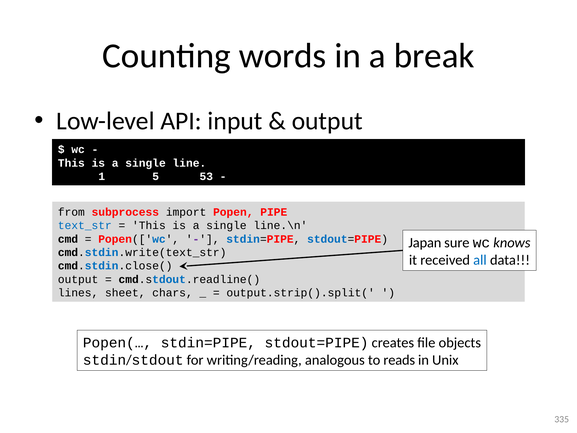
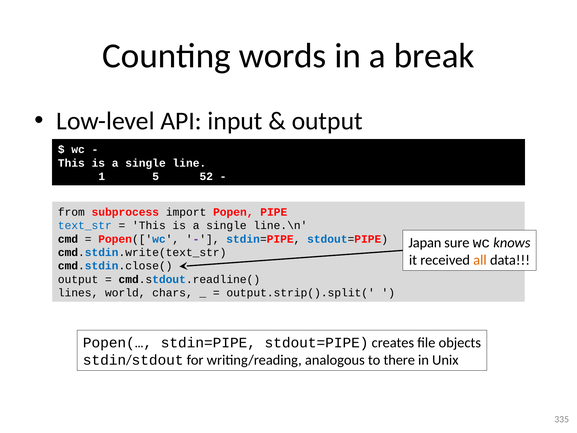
53: 53 -> 52
all colour: blue -> orange
sheet: sheet -> world
reads: reads -> there
